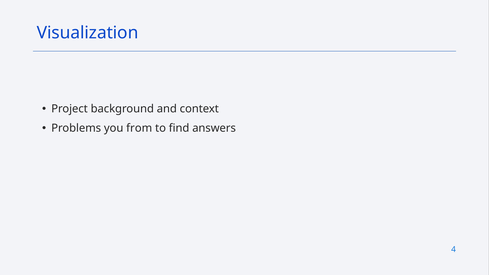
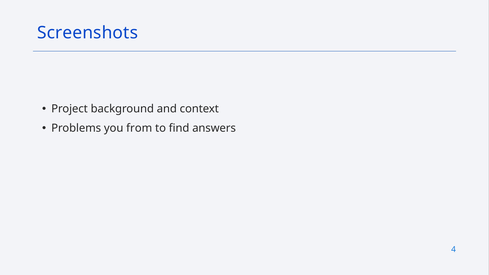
Visualization: Visualization -> Screenshots
